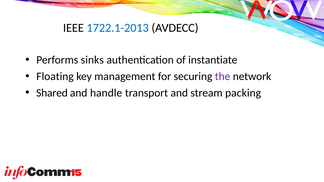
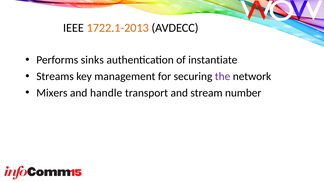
1722.1-2013 colour: blue -> orange
Floating: Floating -> Streams
Shared: Shared -> Mixers
packing: packing -> number
